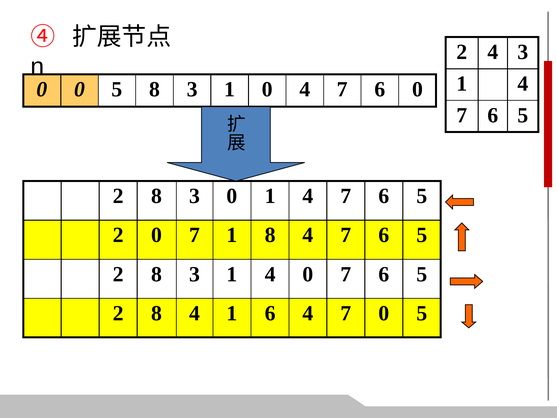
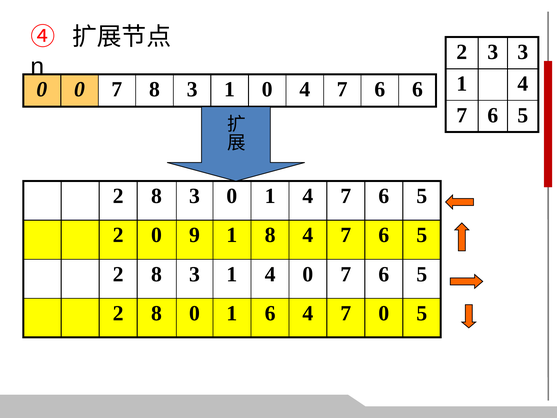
2 4: 4 -> 3
0 0 5: 5 -> 7
6 0: 0 -> 6
2 0 7: 7 -> 9
2 8 4: 4 -> 0
